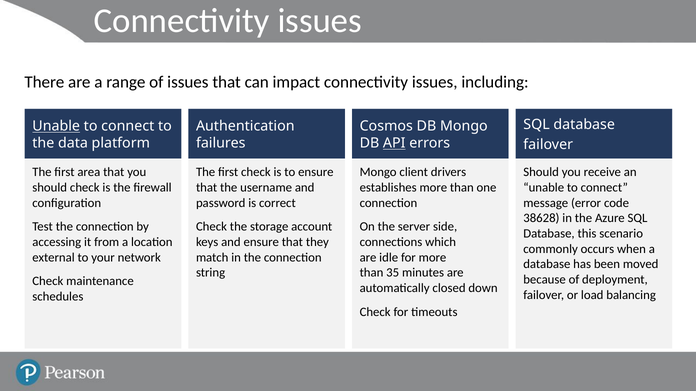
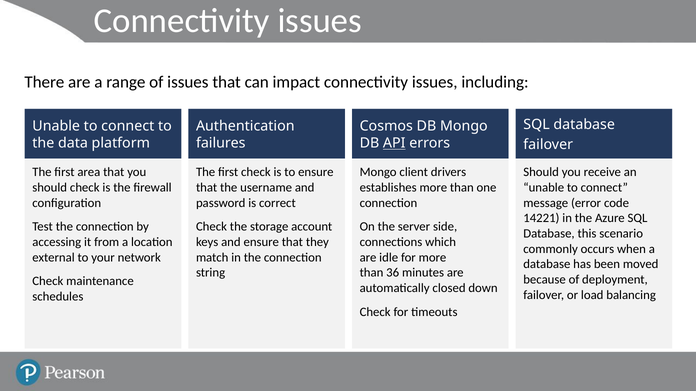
Unable at (56, 126) underline: present -> none
38628: 38628 -> 14221
35: 35 -> 36
